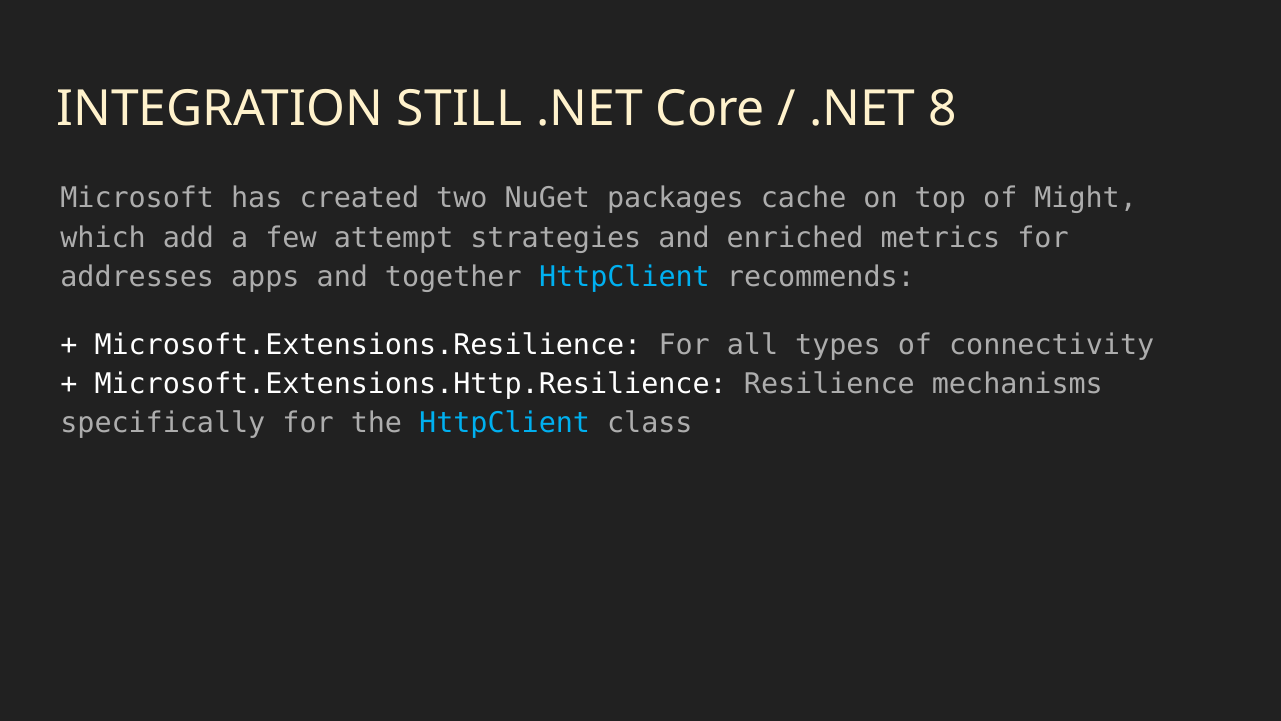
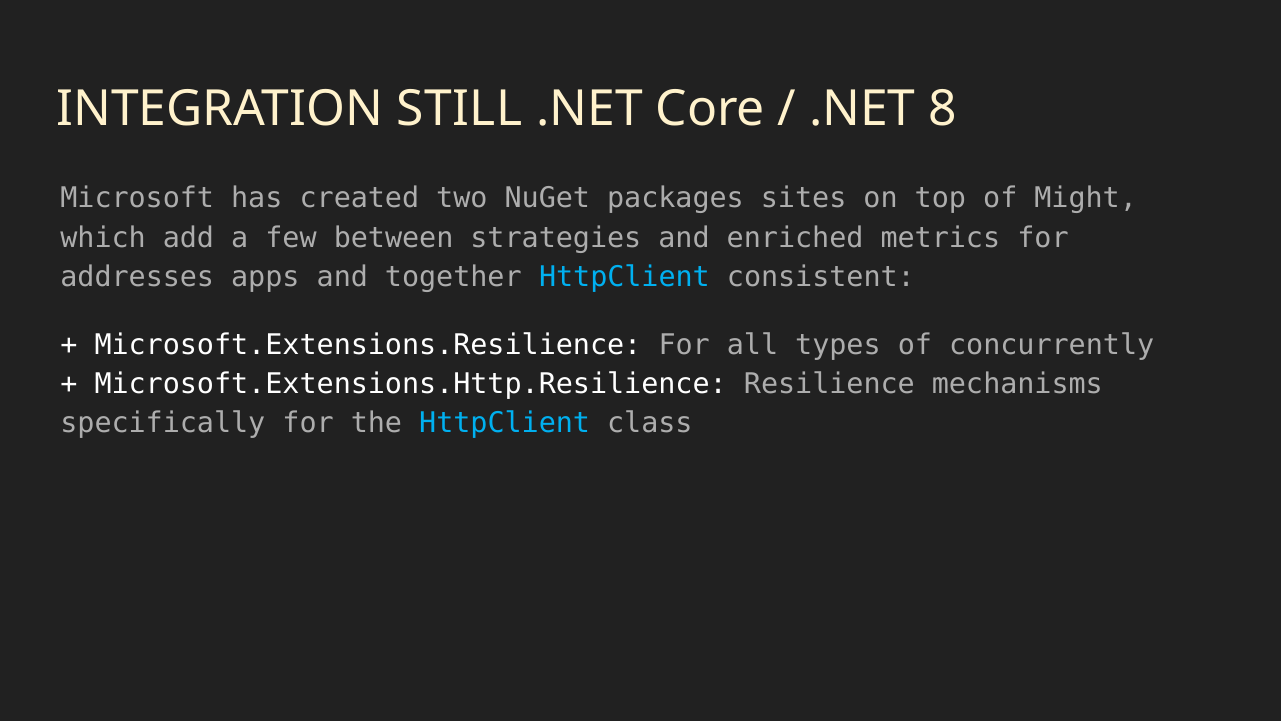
cache: cache -> sites
attempt: attempt -> between
recommends: recommends -> consistent
connectivity: connectivity -> concurrently
